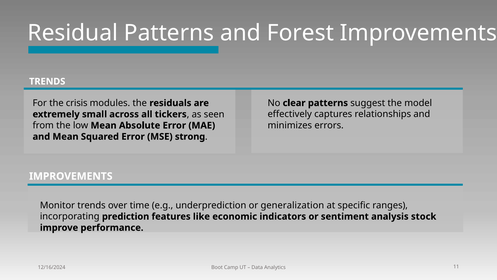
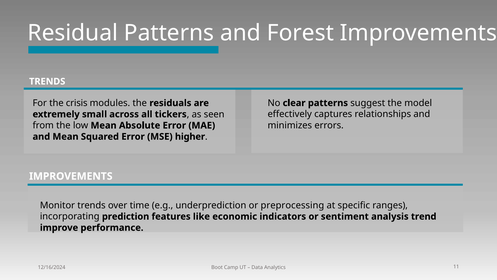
strong: strong -> higher
generalization: generalization -> preprocessing
stock: stock -> trend
